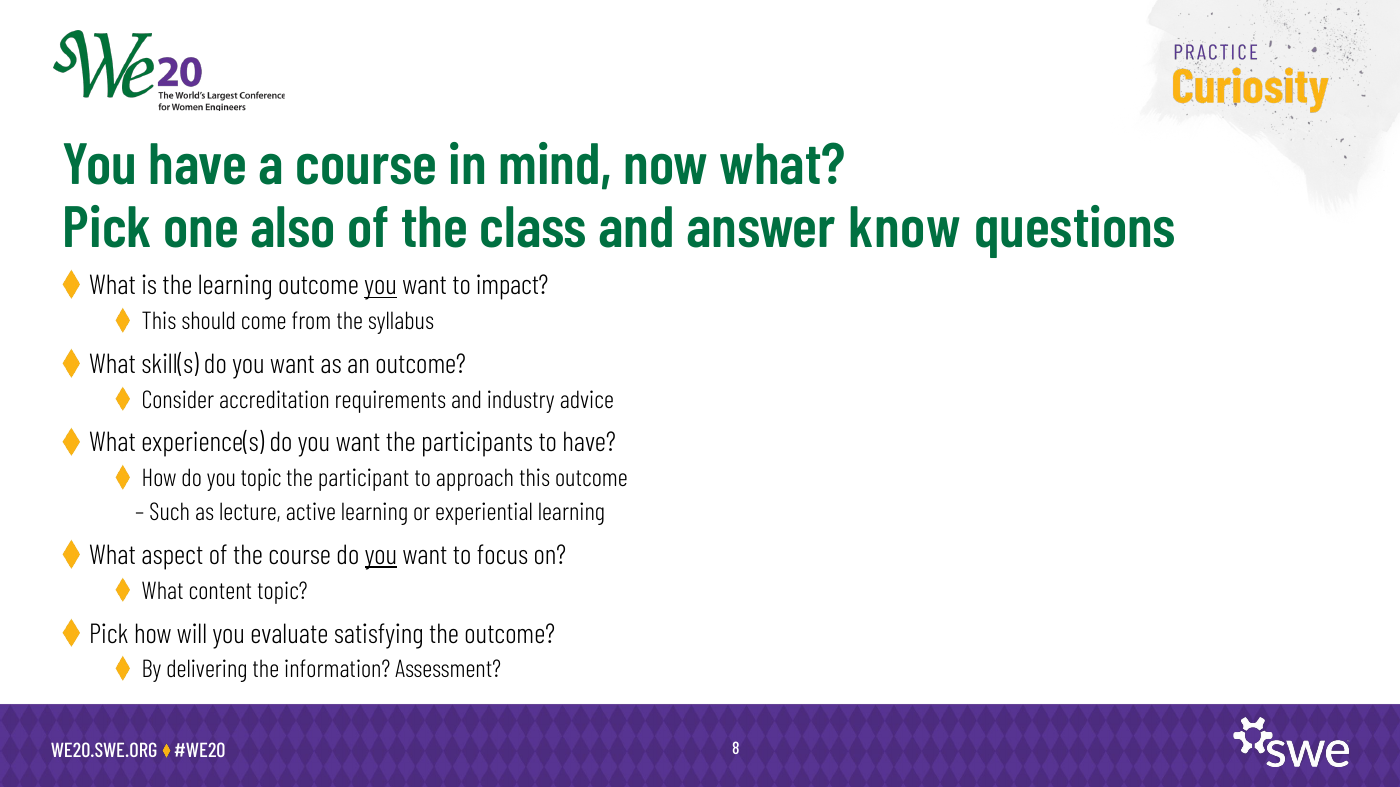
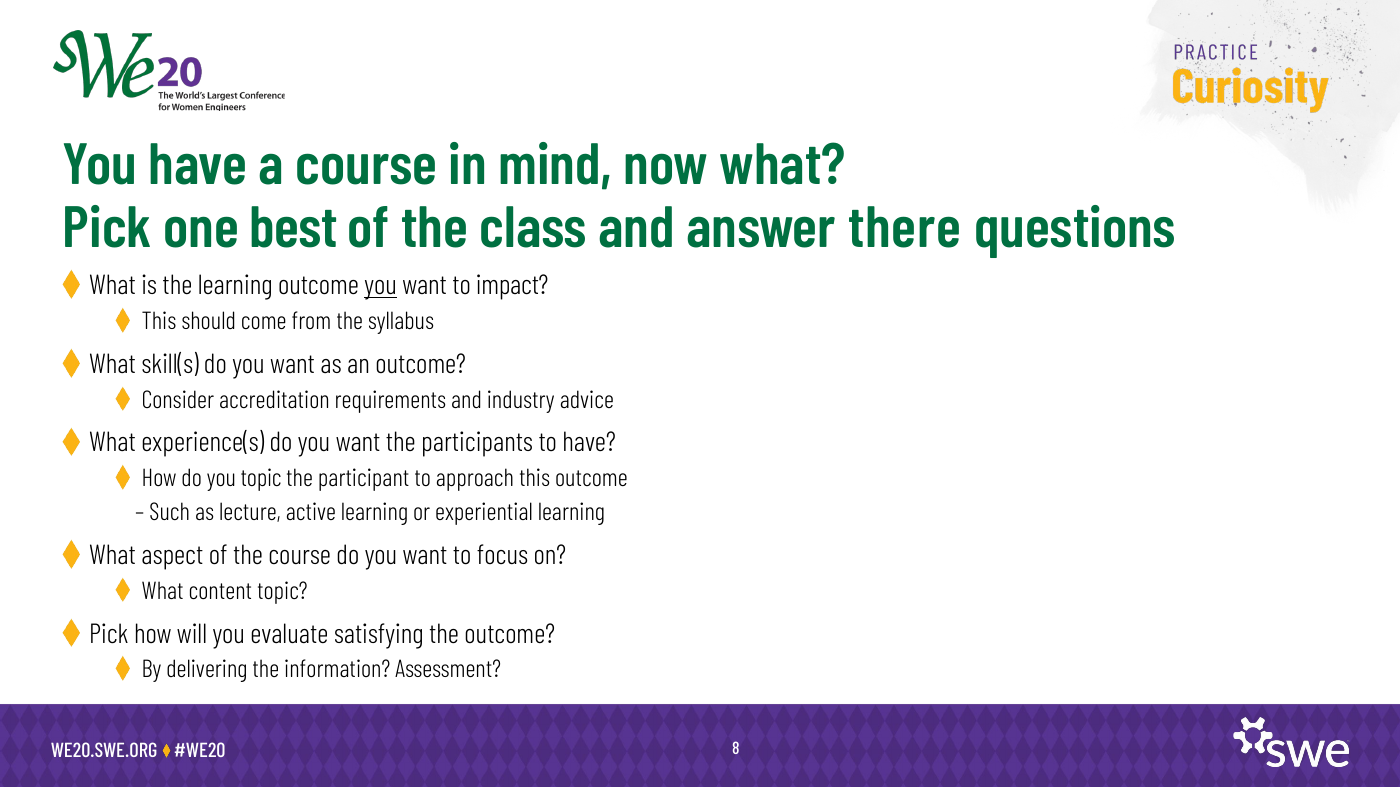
also: also -> best
know: know -> there
you at (381, 556) underline: present -> none
